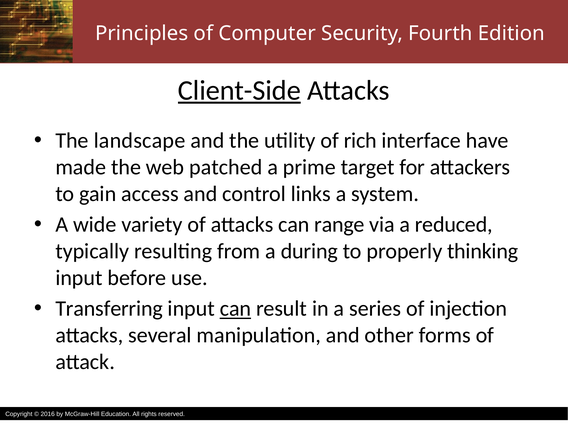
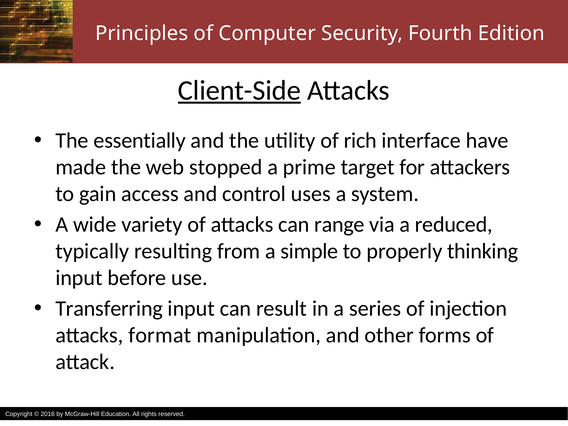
landscape: landscape -> essentially
patched: patched -> stopped
links: links -> uses
during: during -> simple
can at (235, 309) underline: present -> none
several: several -> format
